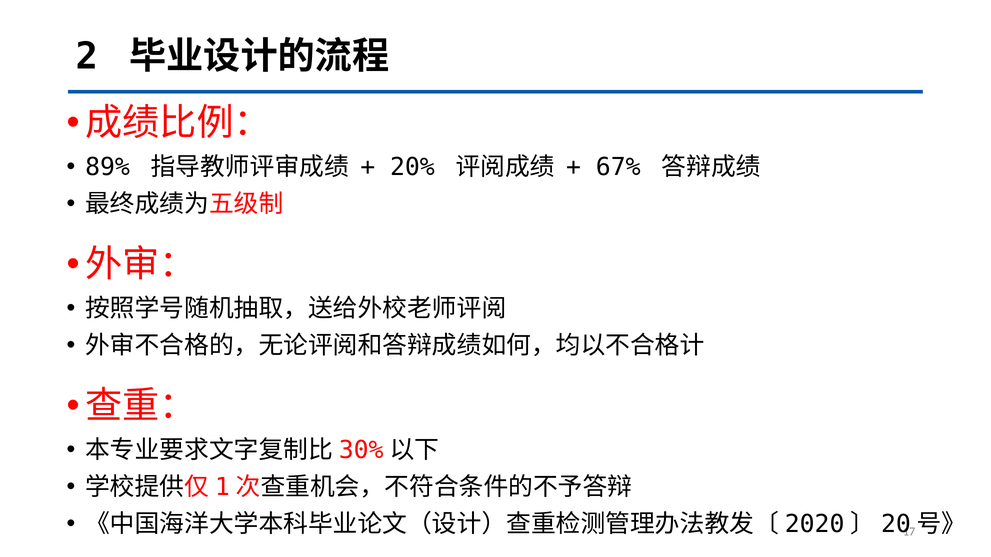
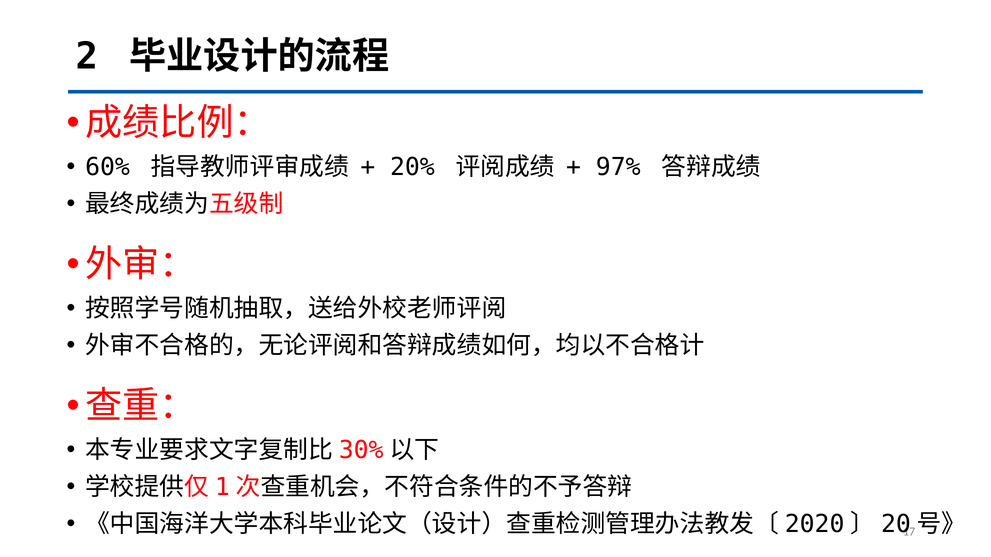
89%: 89% -> 60%
67%: 67% -> 97%
